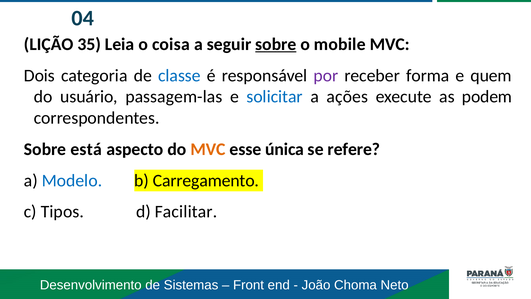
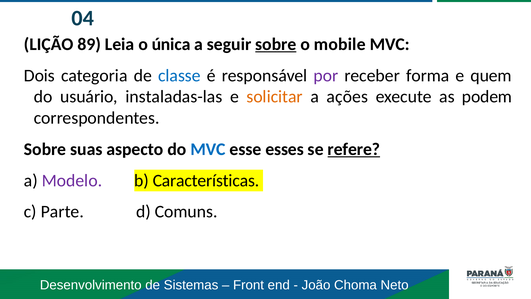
35: 35 -> 89
coisa: coisa -> única
passagem-las: passagem-las -> instaladas-las
solicitar colour: blue -> orange
está: está -> suas
MVC at (208, 149) colour: orange -> blue
única: única -> esses
refere underline: none -> present
Modelo colour: blue -> purple
Carregamento: Carregamento -> Características
Tipos: Tipos -> Parte
Facilitar: Facilitar -> Comuns
